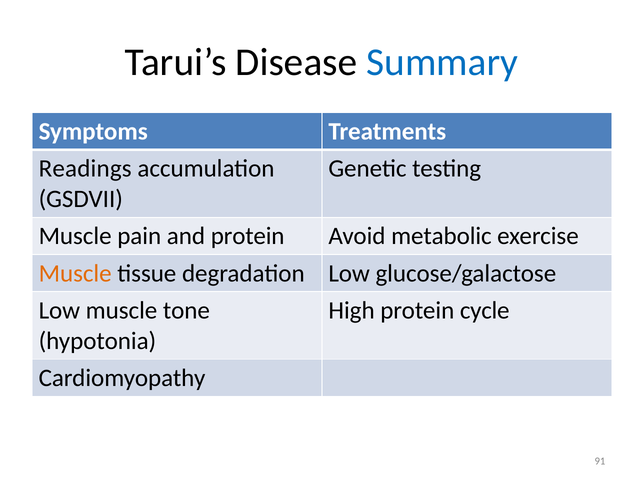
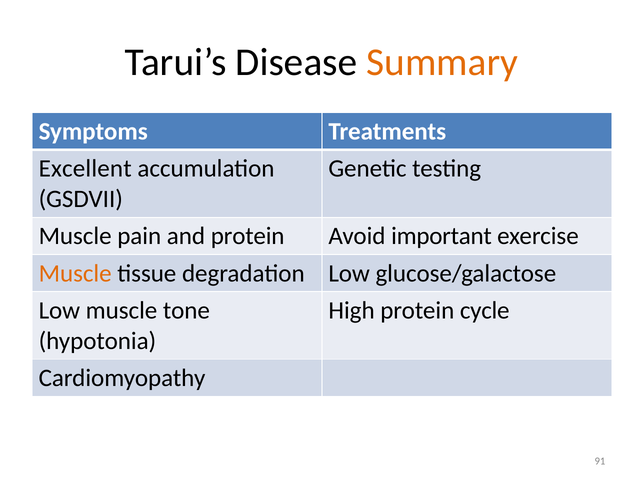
Summary colour: blue -> orange
Readings: Readings -> Excellent
metabolic: metabolic -> important
